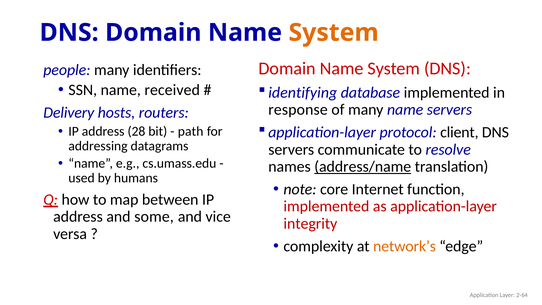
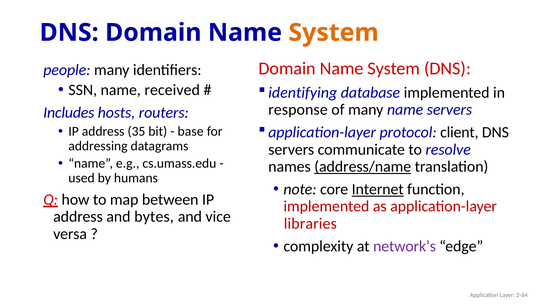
Delivery: Delivery -> Includes
28: 28 -> 35
path: path -> base
Internet underline: none -> present
some: some -> bytes
integrity: integrity -> libraries
network’s colour: orange -> purple
